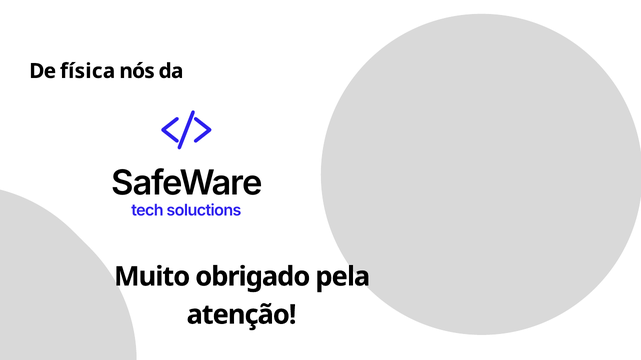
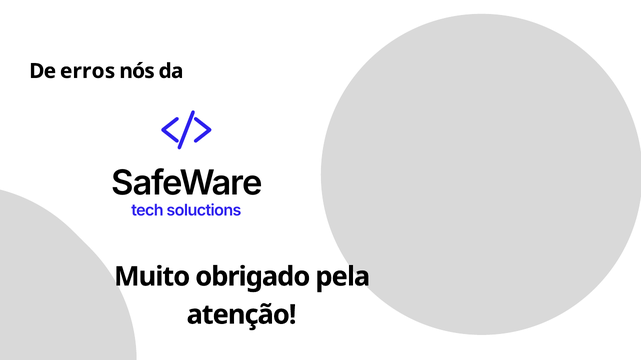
física: física -> erros
